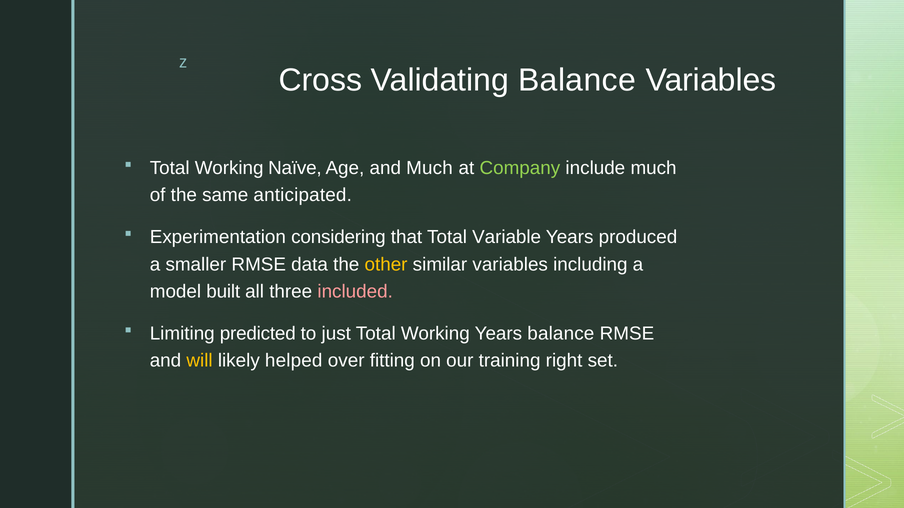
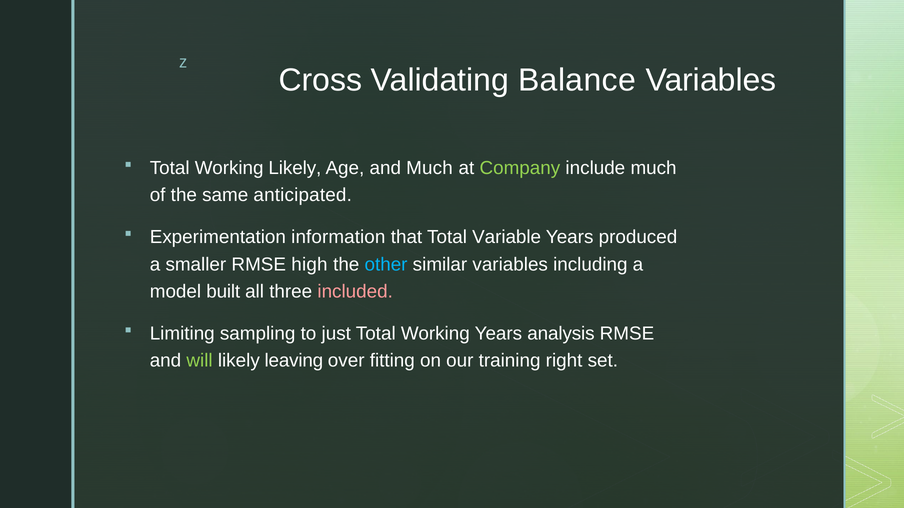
Working Naïve: Naïve -> Likely
considering: considering -> information
data: data -> high
other colour: yellow -> light blue
predicted: predicted -> sampling
Years balance: balance -> analysis
will colour: yellow -> light green
helped: helped -> leaving
